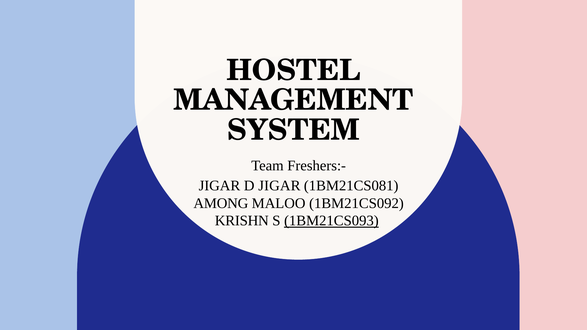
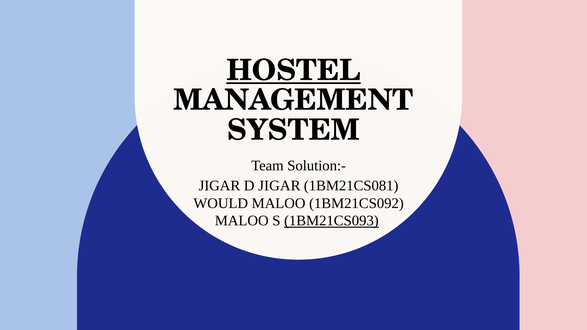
HOSTEL underline: none -> present
Freshers:-: Freshers:- -> Solution:-
AMONG: AMONG -> WOULD
KRISHN at (242, 221): KRISHN -> MALOO
